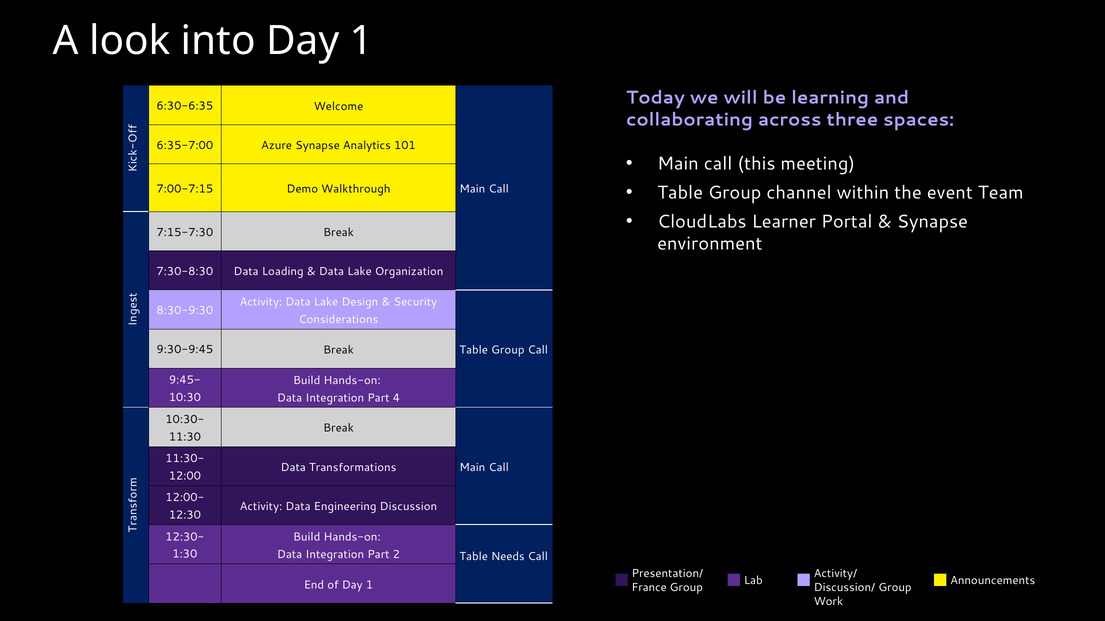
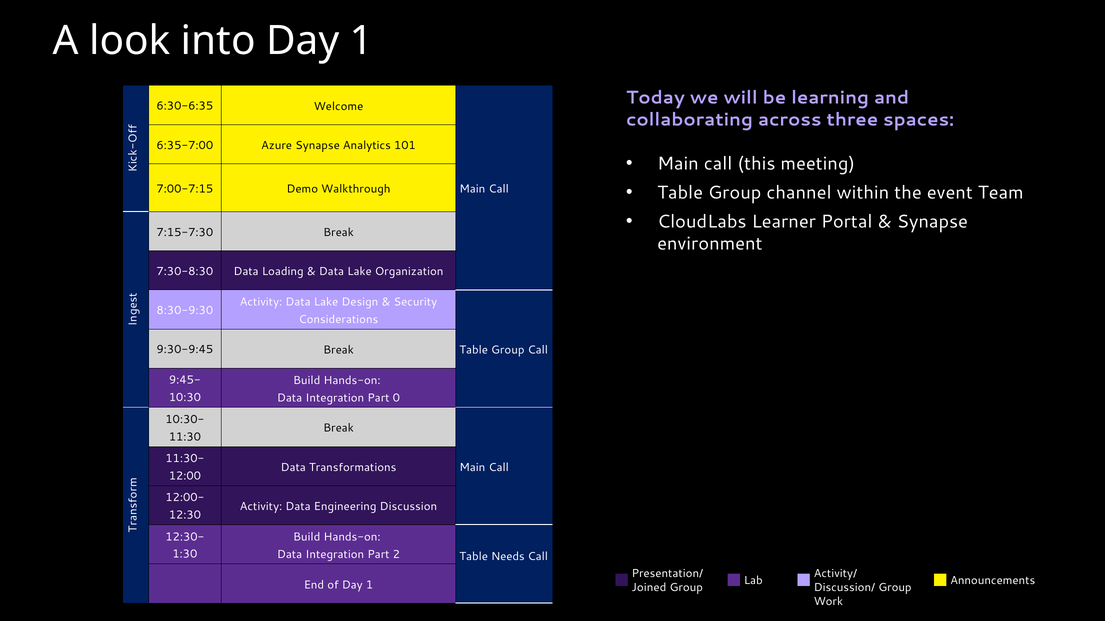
4: 4 -> 0
France: France -> Joined
